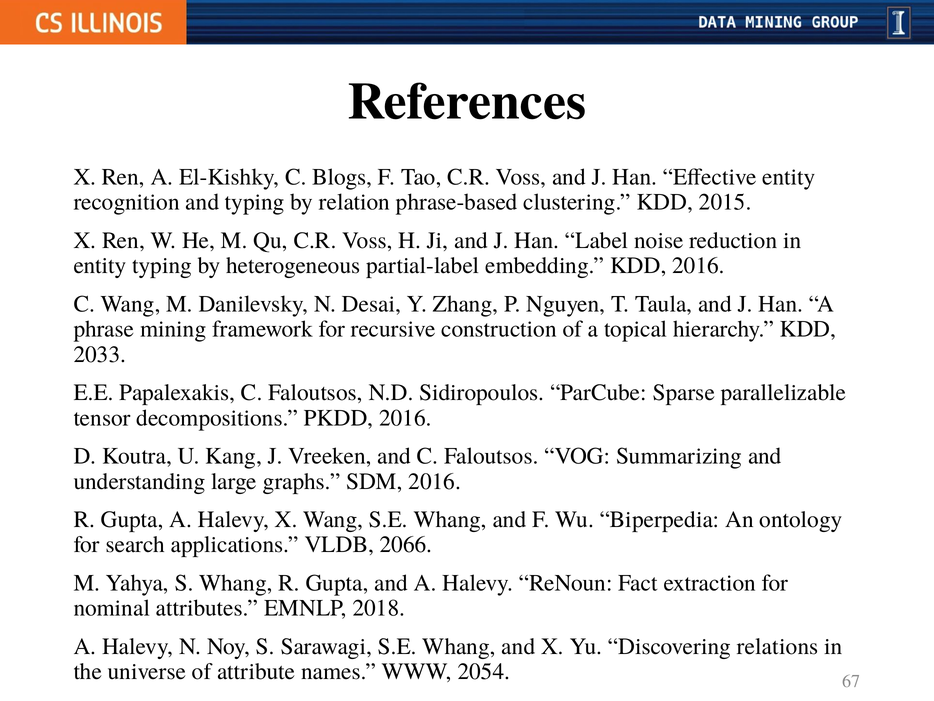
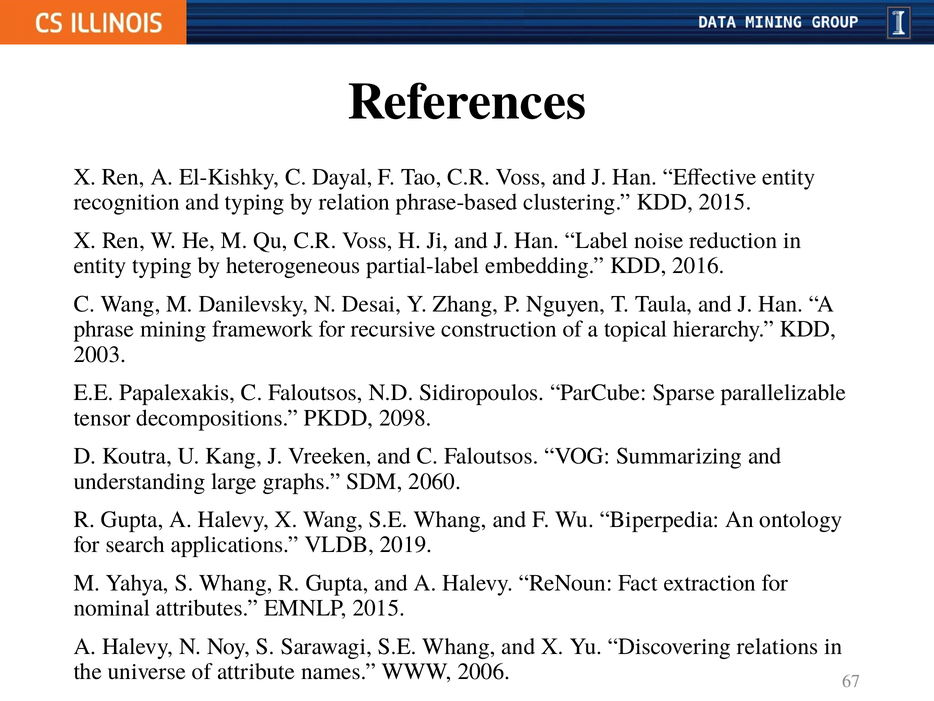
Blogs: Blogs -> Dayal
2033: 2033 -> 2003
PKDD 2016: 2016 -> 2098
SDM 2016: 2016 -> 2060
2066: 2066 -> 2019
EMNLP 2018: 2018 -> 2015
2054: 2054 -> 2006
